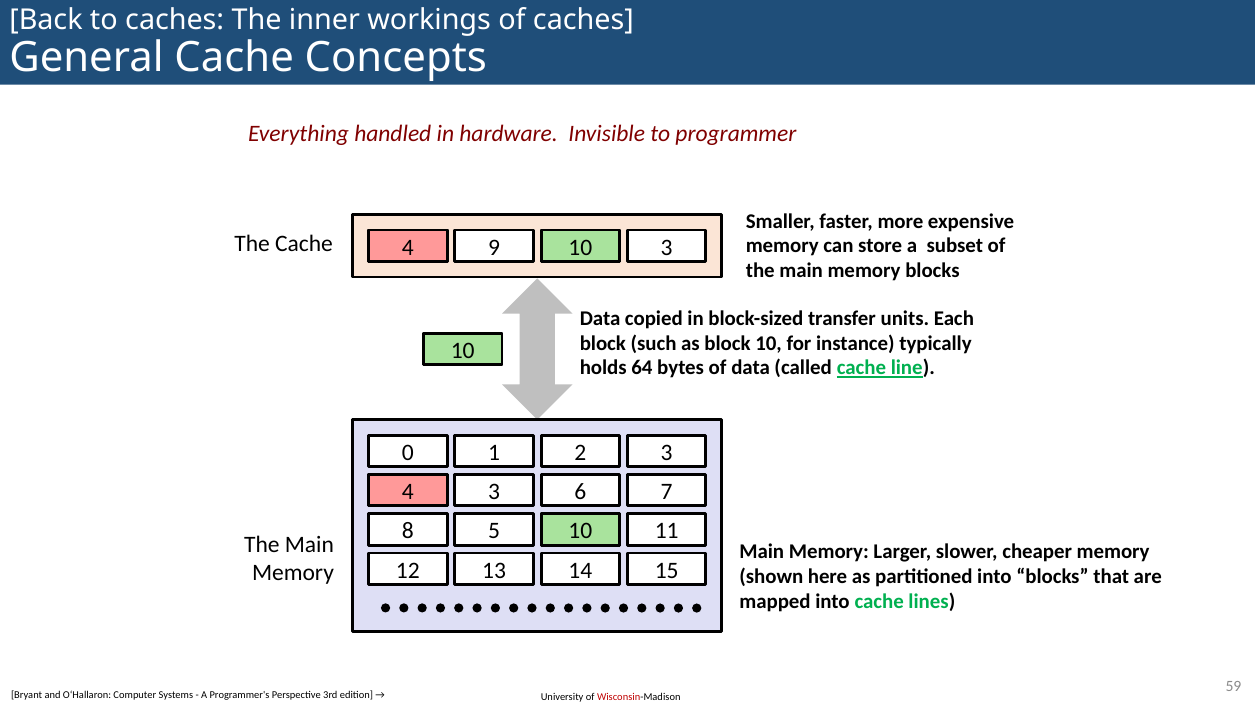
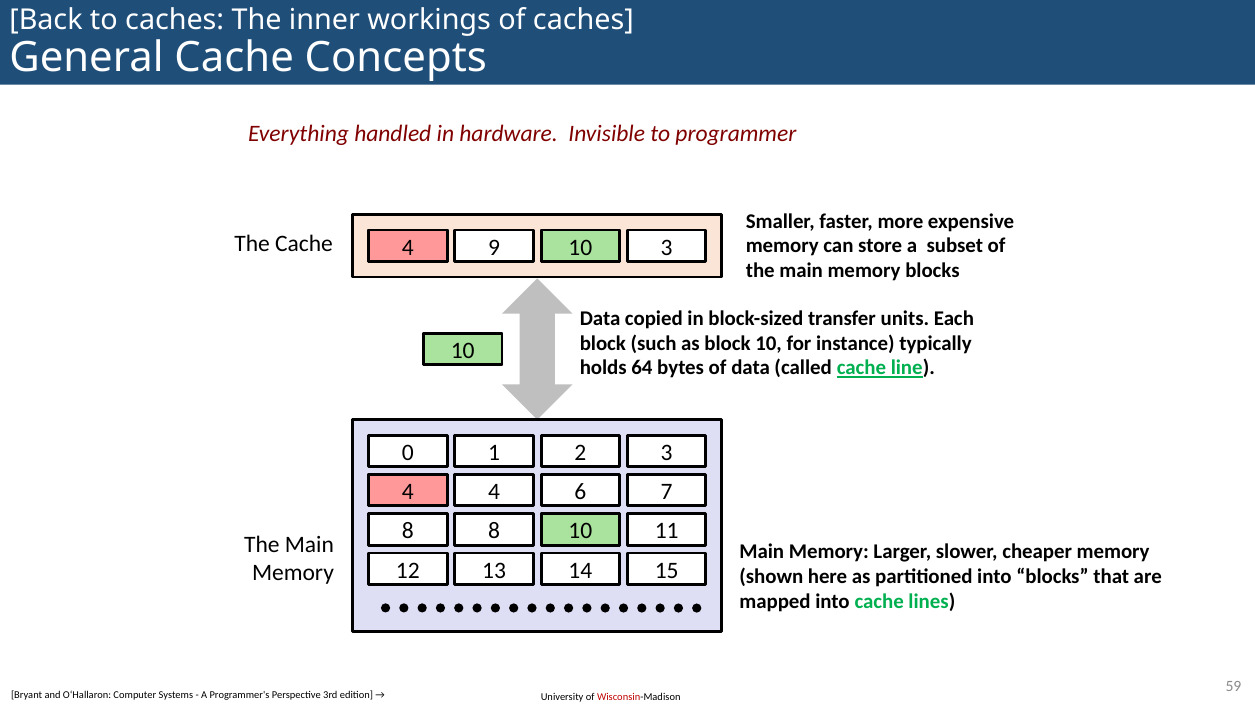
3 at (494, 492): 3 -> 4
8 5: 5 -> 8
